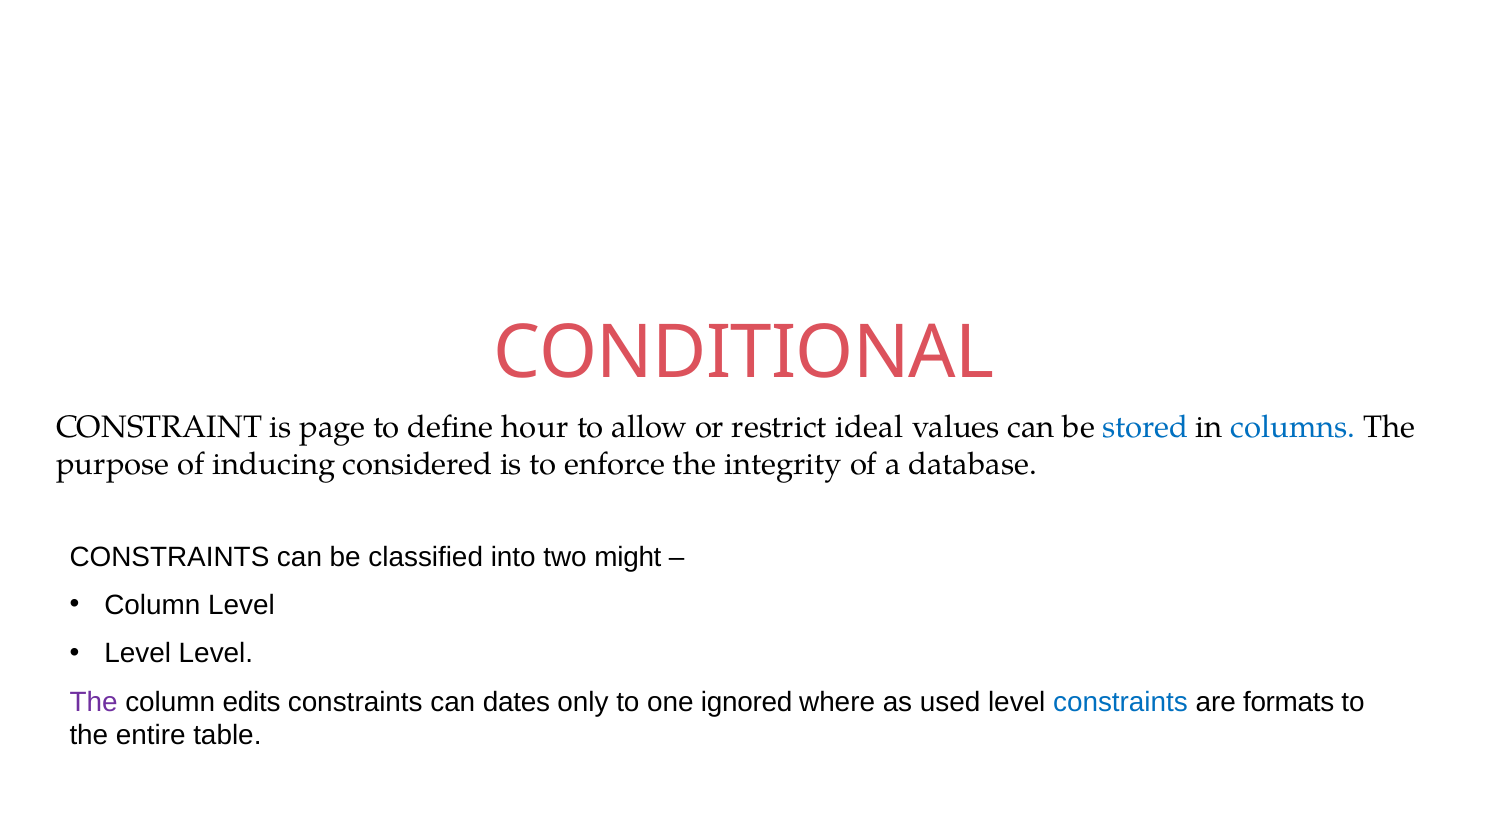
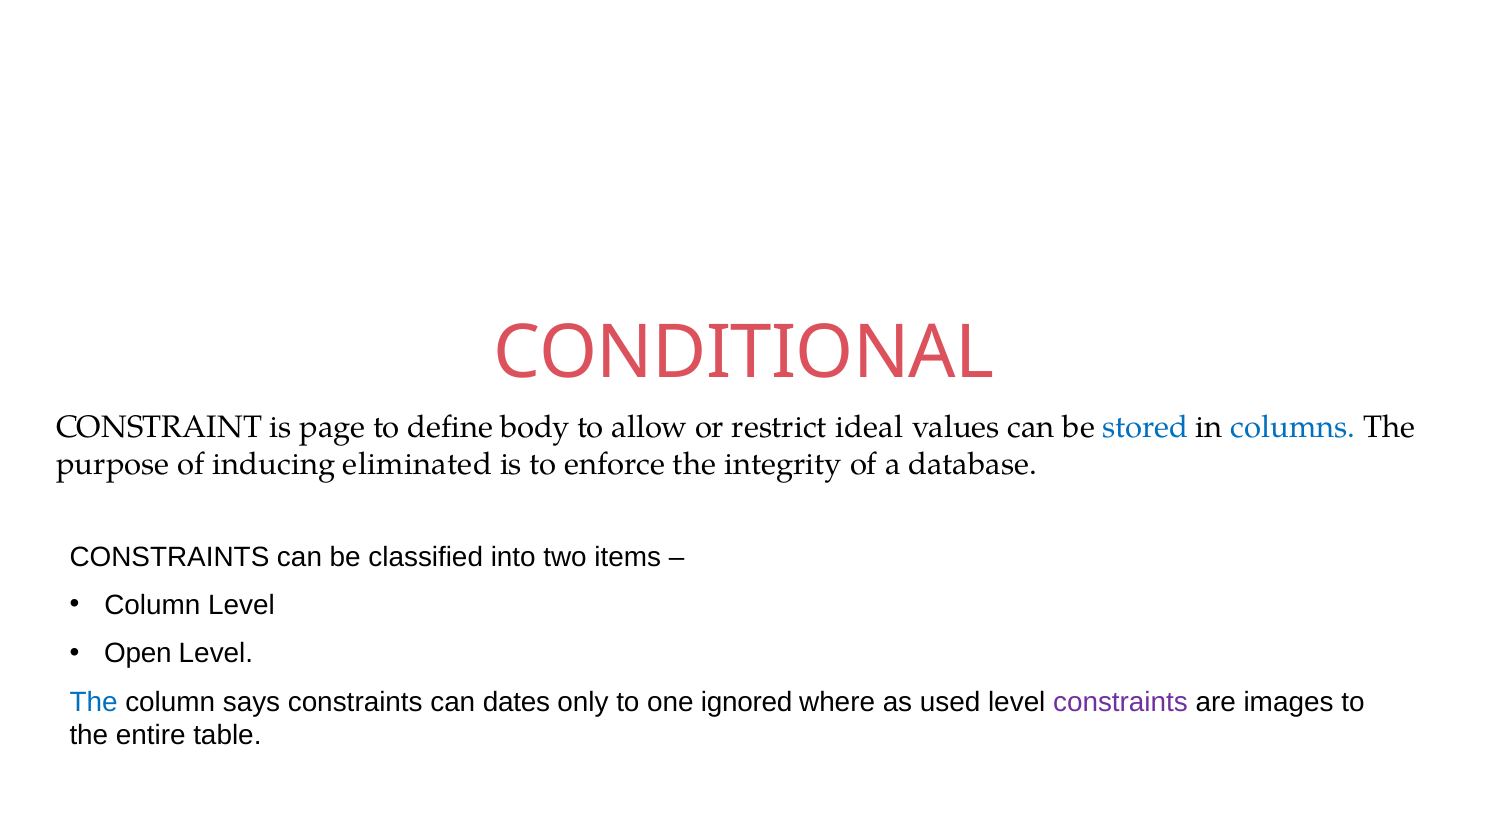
hour: hour -> body
considered: considered -> eliminated
might: might -> items
Level at (138, 654): Level -> Open
The at (94, 702) colour: purple -> blue
edits: edits -> says
constraints at (1120, 702) colour: blue -> purple
formats: formats -> images
